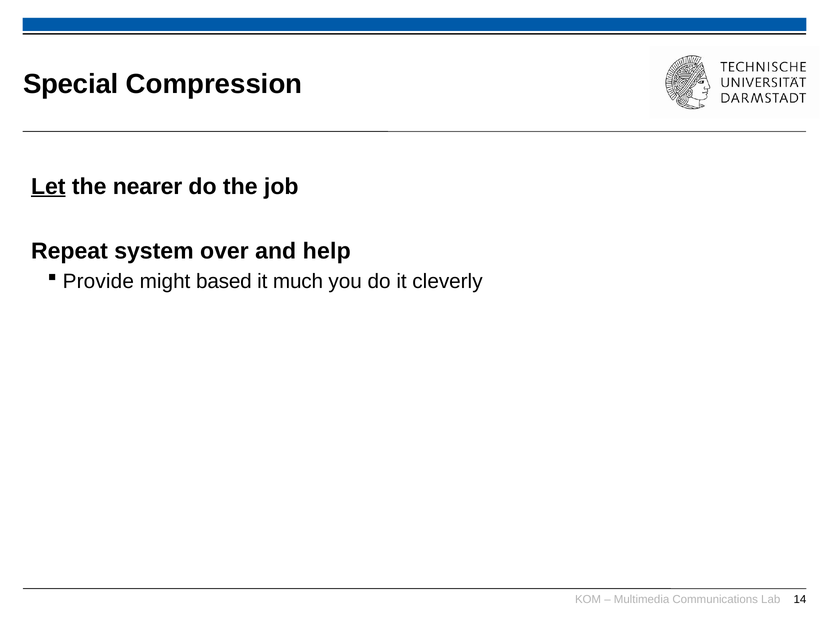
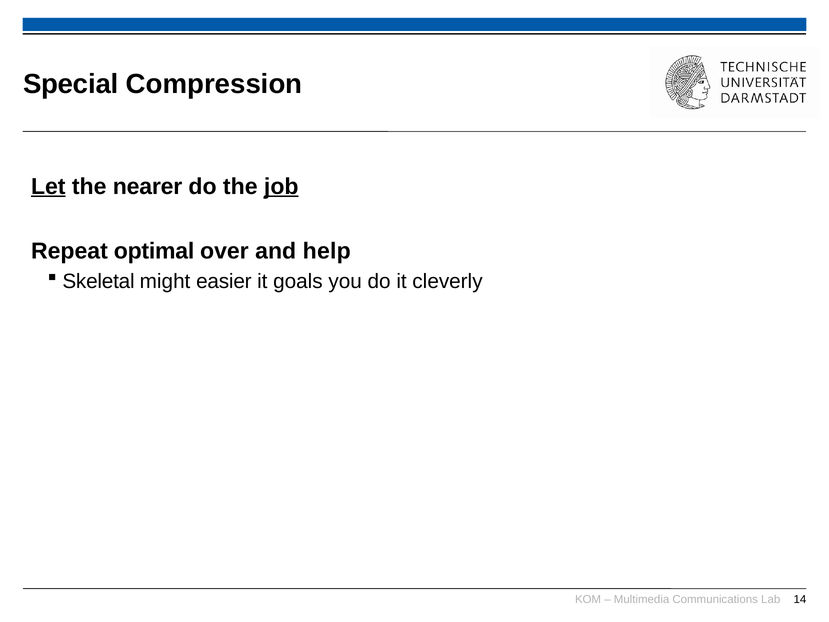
job underline: none -> present
system: system -> optimal
Provide: Provide -> Skeletal
based: based -> easier
much: much -> goals
